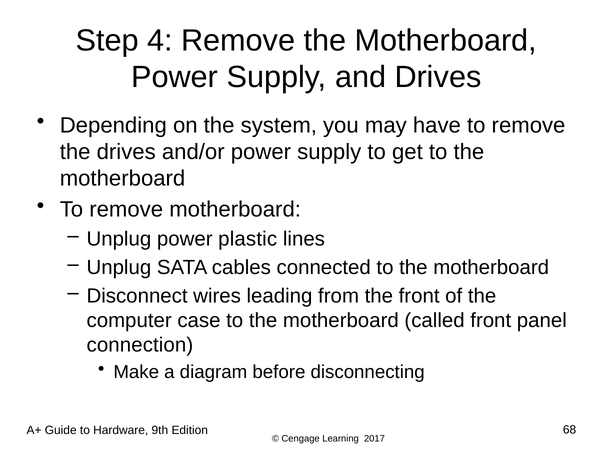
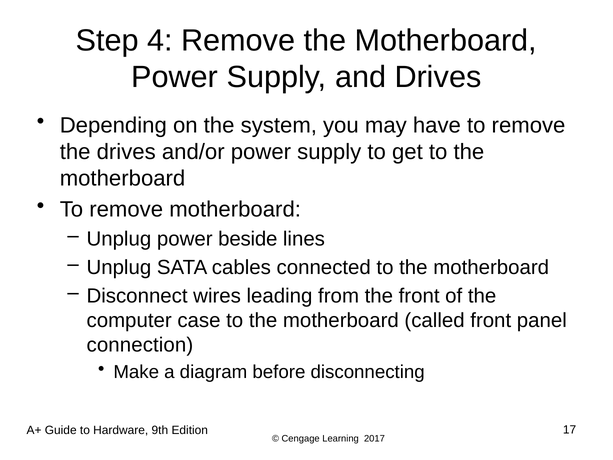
plastic: plastic -> beside
68: 68 -> 17
